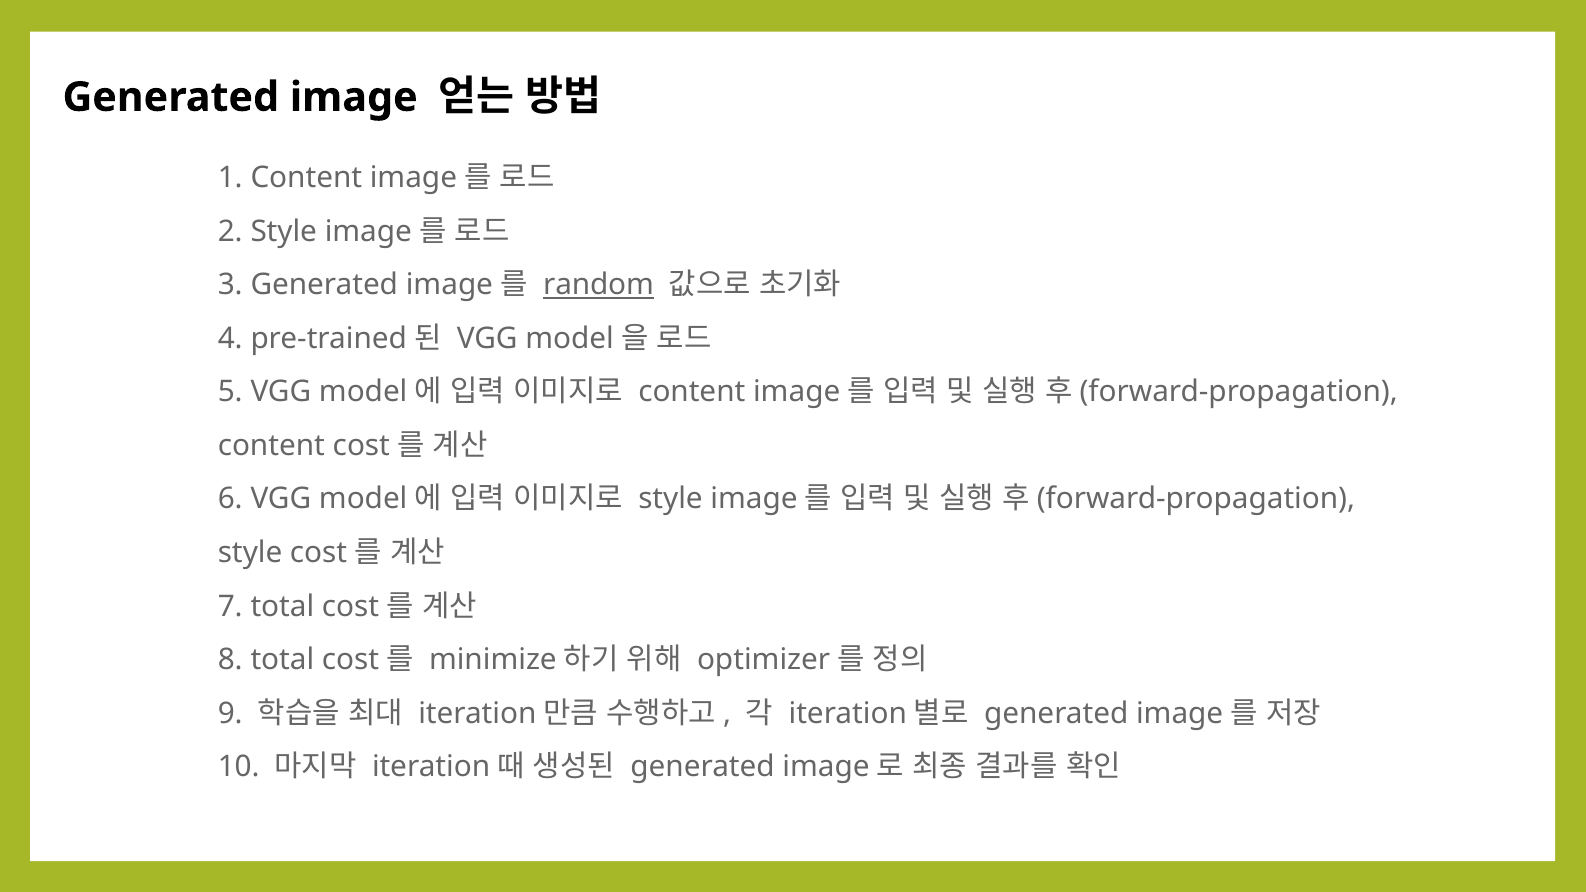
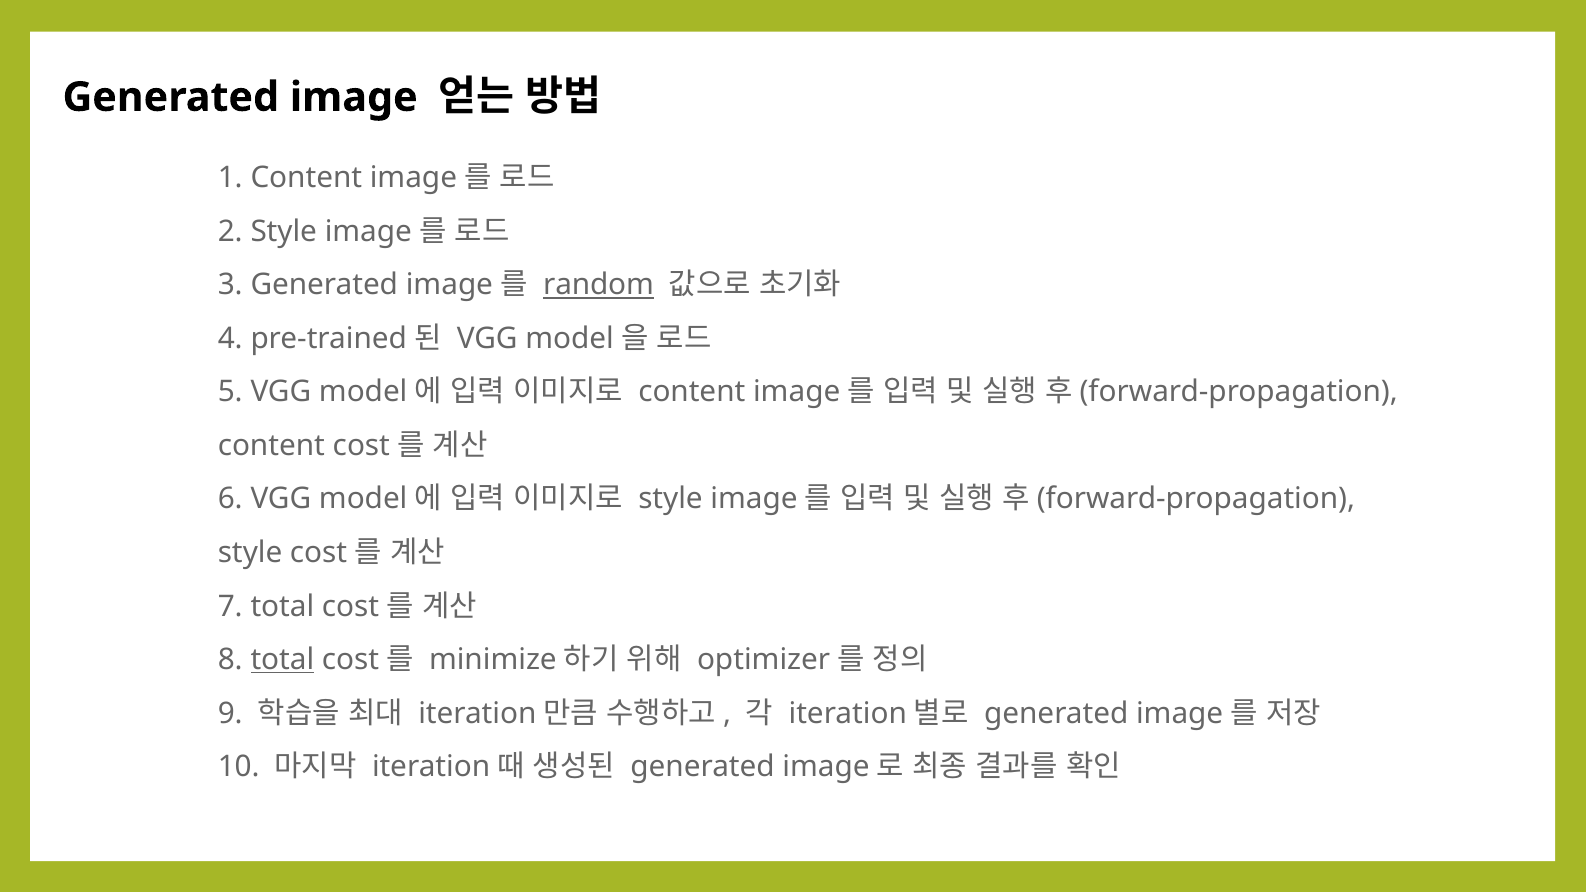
total at (282, 660) underline: none -> present
